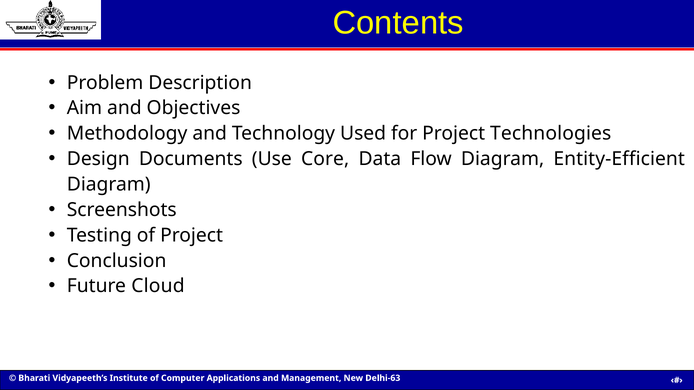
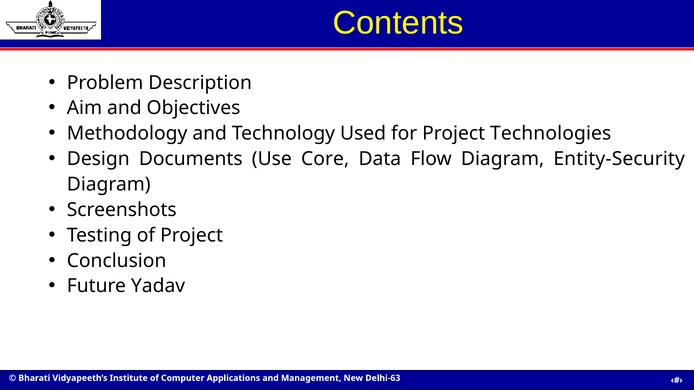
Entity-Efficient: Entity-Efficient -> Entity-Security
Cloud: Cloud -> Yadav
